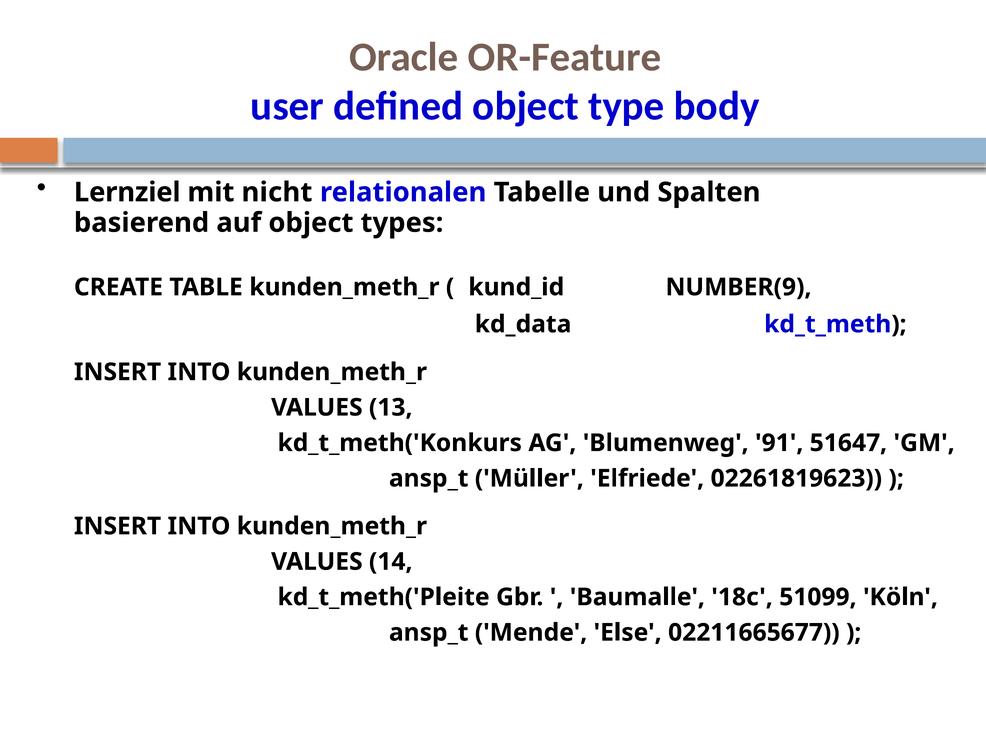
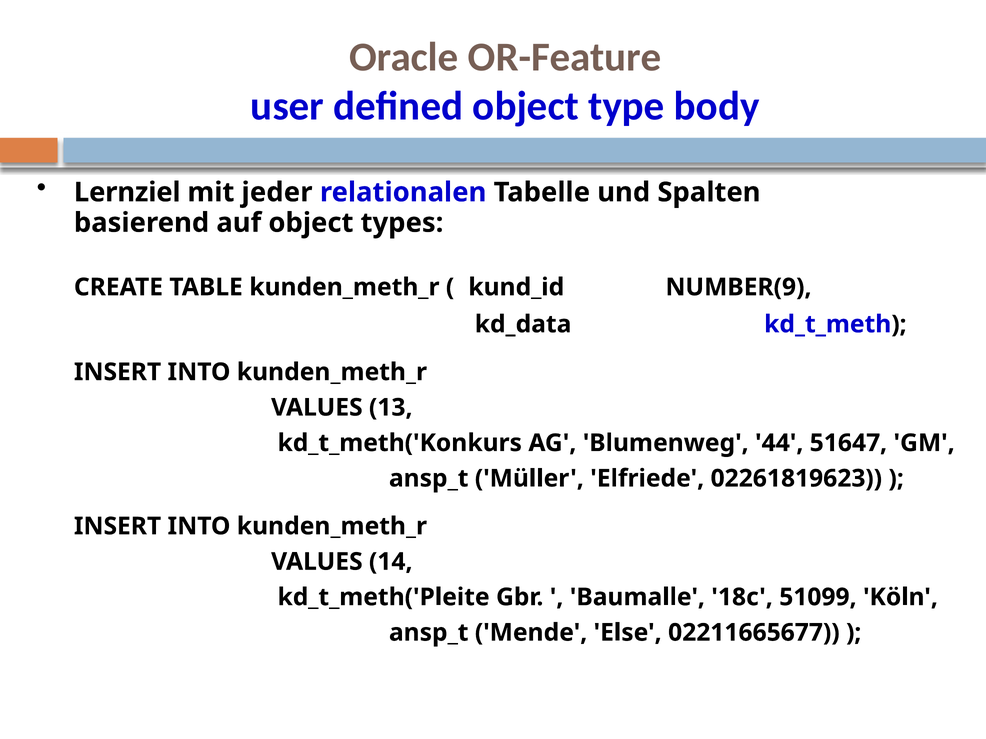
nicht: nicht -> jeder
91: 91 -> 44
